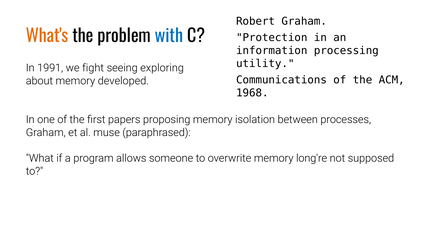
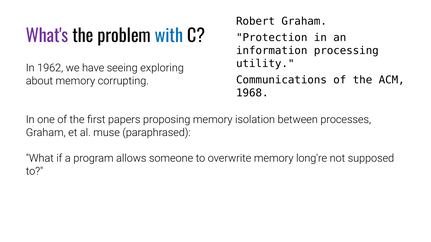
What's colour: orange -> purple
1991: 1991 -> 1962
fight: fight -> have
developed: developed -> corrupting
